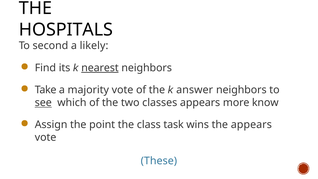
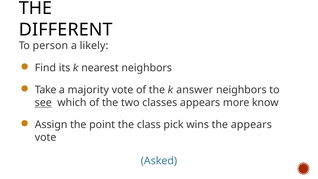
HOSPITALS: HOSPITALS -> DIFFERENT
second: second -> person
nearest underline: present -> none
task: task -> pick
These: These -> Asked
